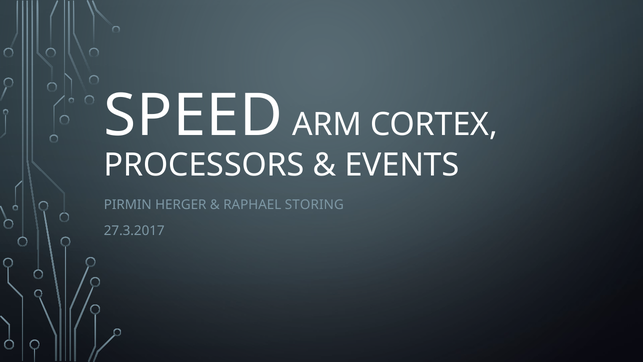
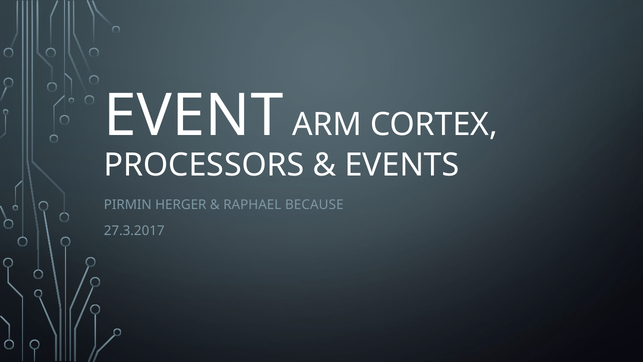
SPEED: SPEED -> EVENT
STORING: STORING -> BECAUSE
